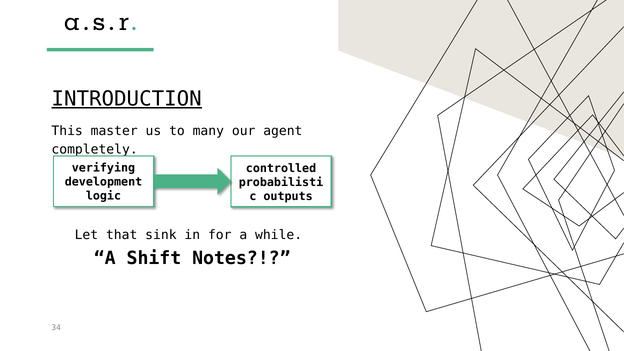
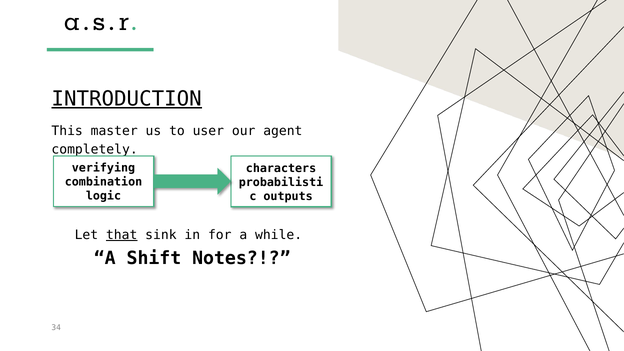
many: many -> user
controlled: controlled -> characters
development: development -> combination
that underline: none -> present
